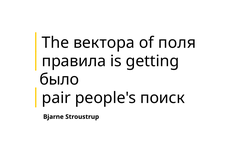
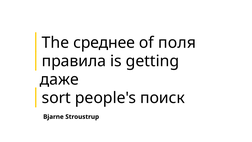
вектора: вектора -> среднее
было: было -> даже
pair: pair -> sort
